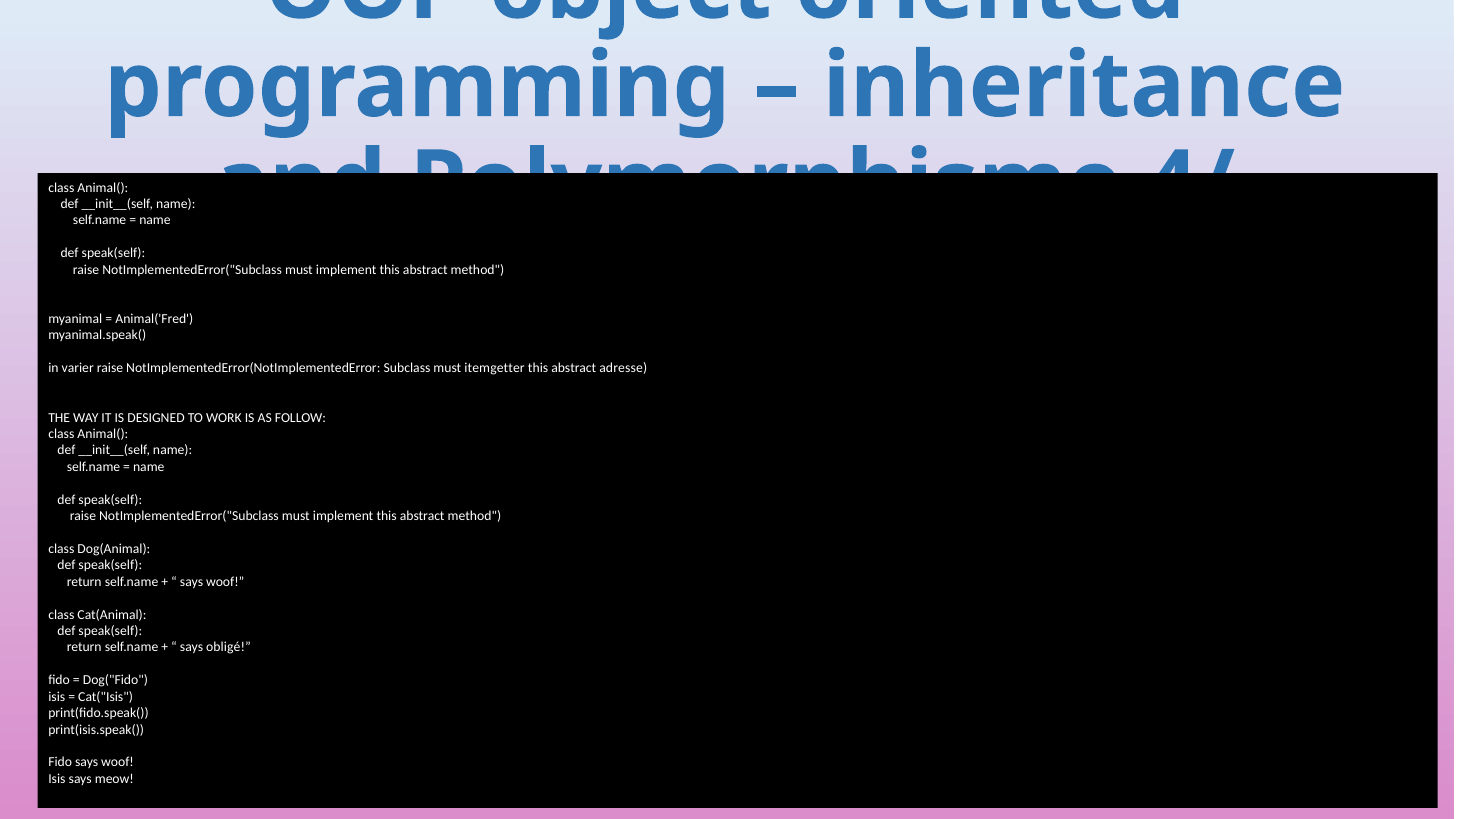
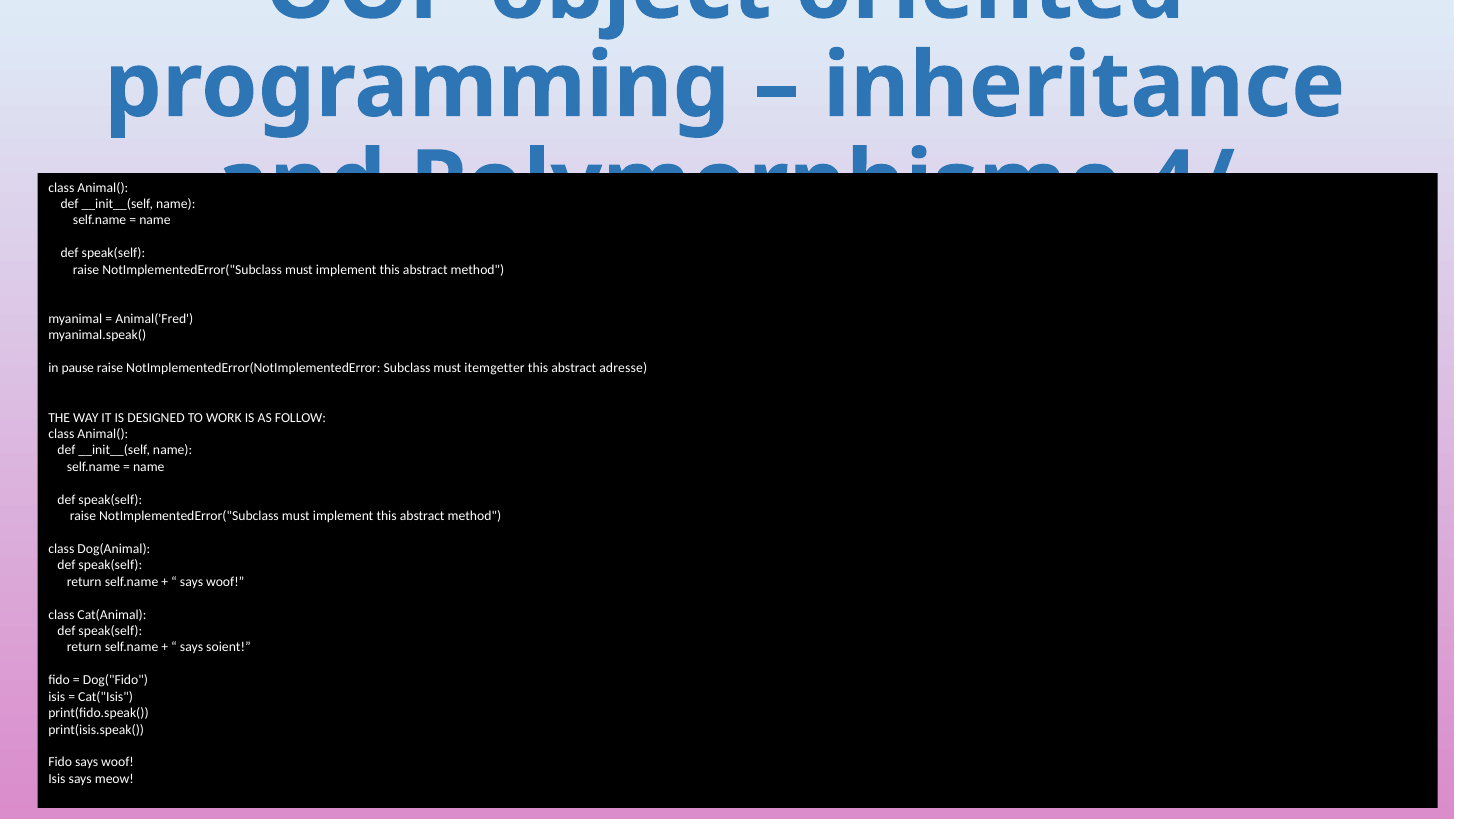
varier: varier -> pause
obligé: obligé -> soient
